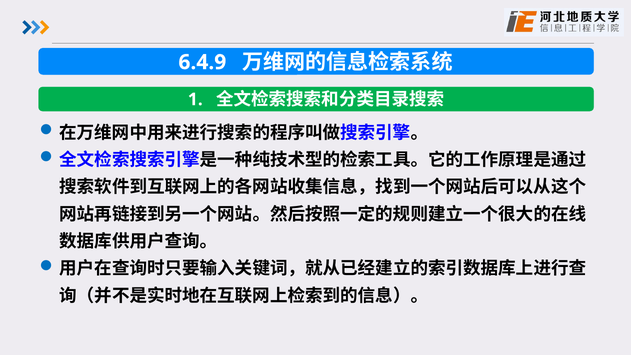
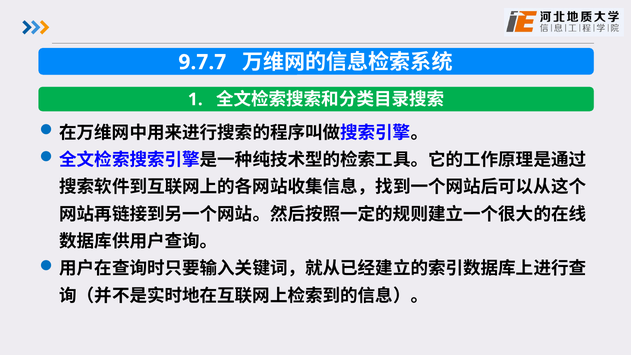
6.4.9: 6.4.9 -> 9.7.7
